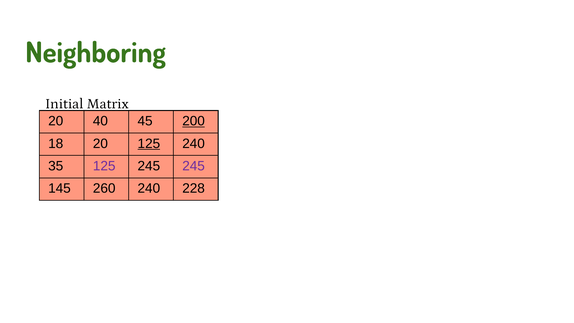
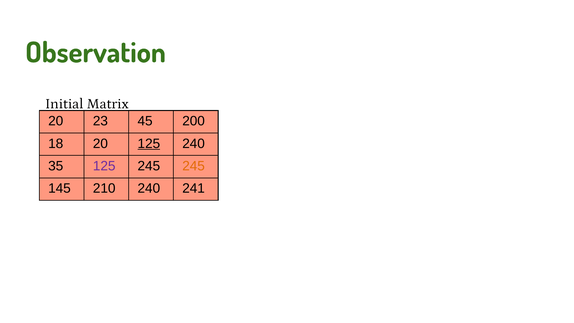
Neighboring: Neighboring -> Observation
40: 40 -> 23
200 underline: present -> none
245 at (194, 166) colour: purple -> orange
260: 260 -> 210
228: 228 -> 241
